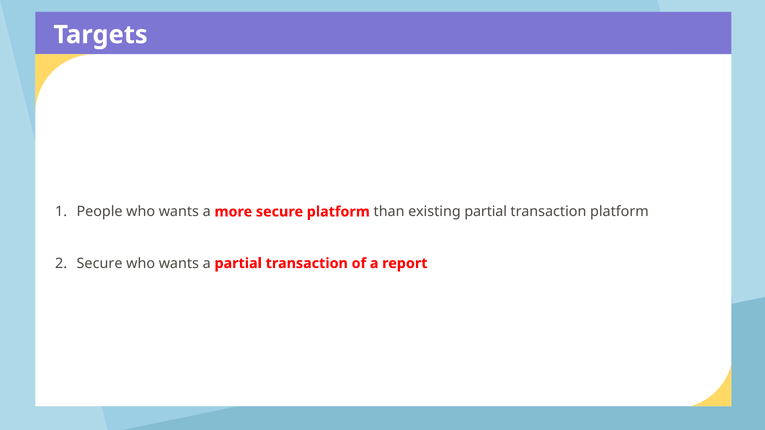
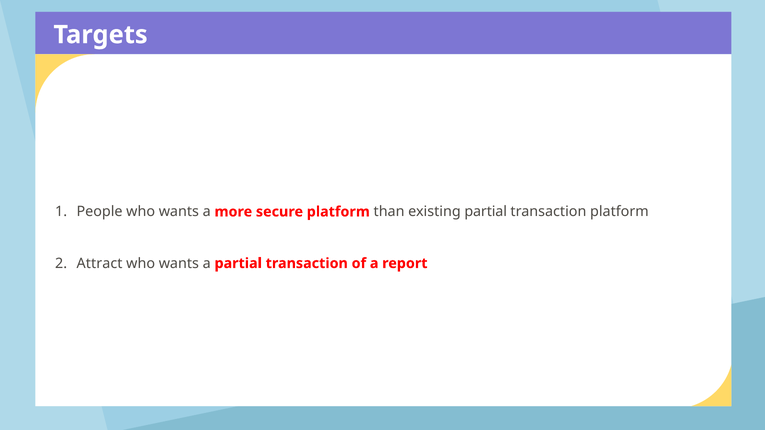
Secure at (100, 264): Secure -> Attract
